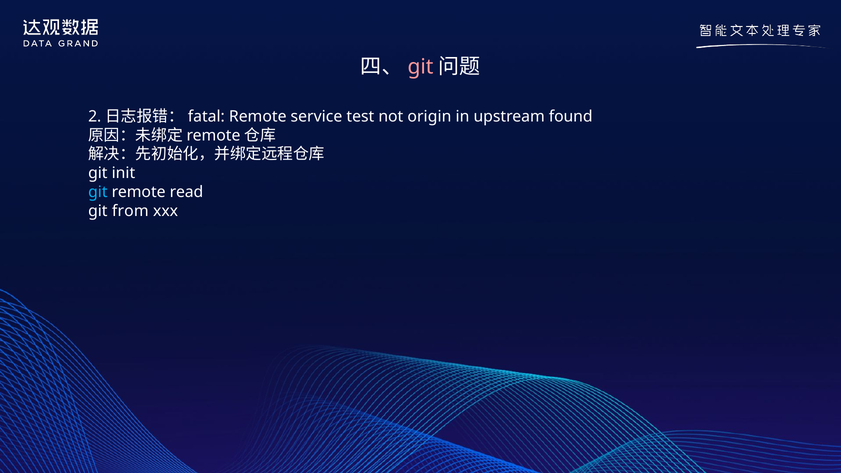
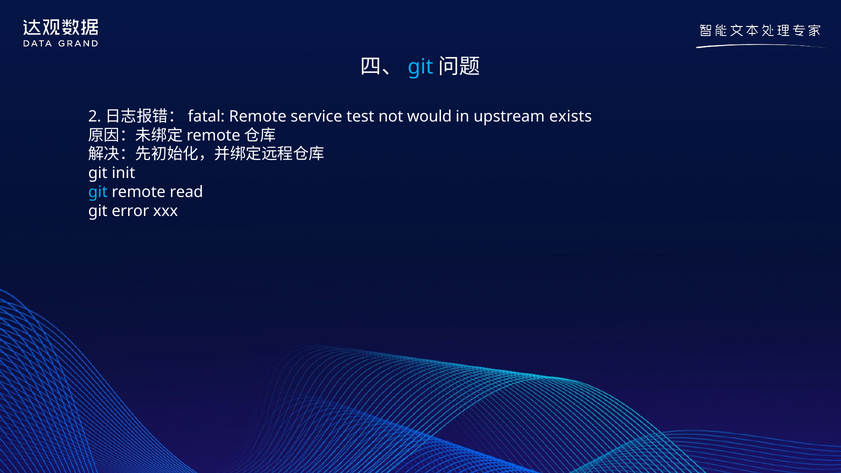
git at (421, 67) colour: pink -> light blue
origin: origin -> would
found: found -> exists
from: from -> error
